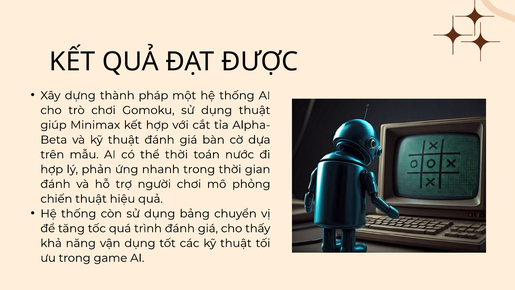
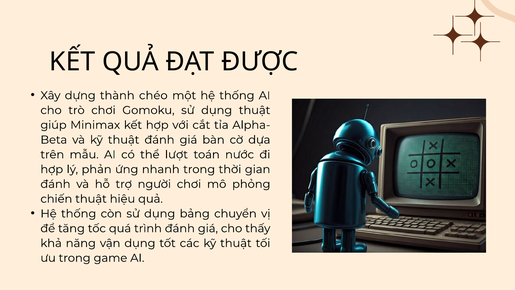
pháp: pháp -> chéo
thể thời: thời -> lượt
